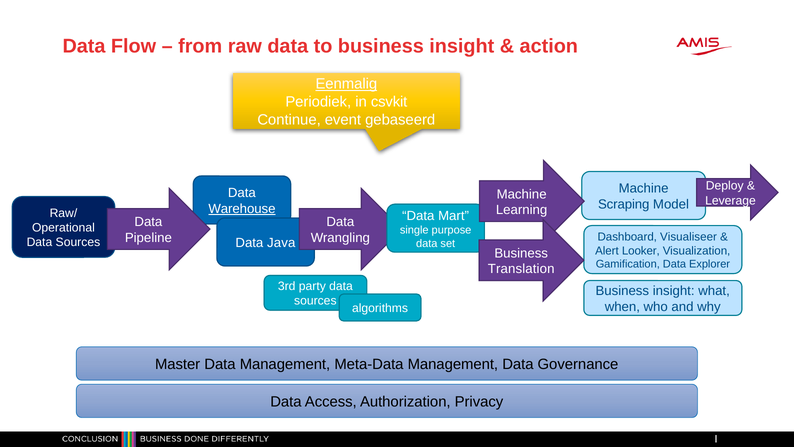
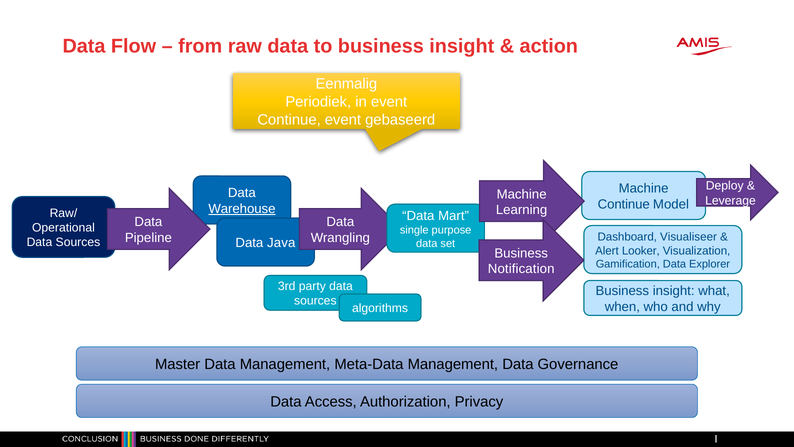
Eenmalig underline: present -> none
in csvkit: csvkit -> event
Scraping at (624, 204): Scraping -> Continue
Translation: Translation -> Notification
